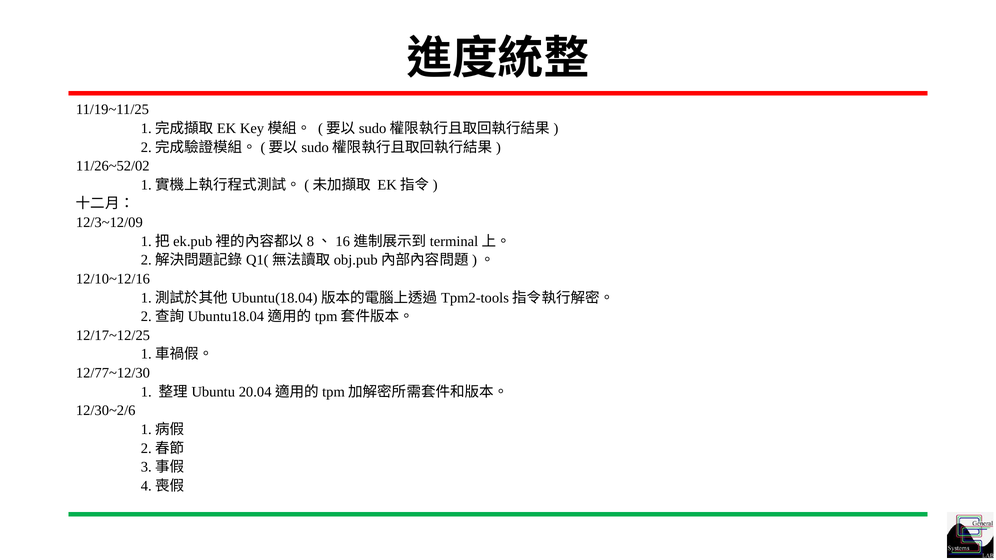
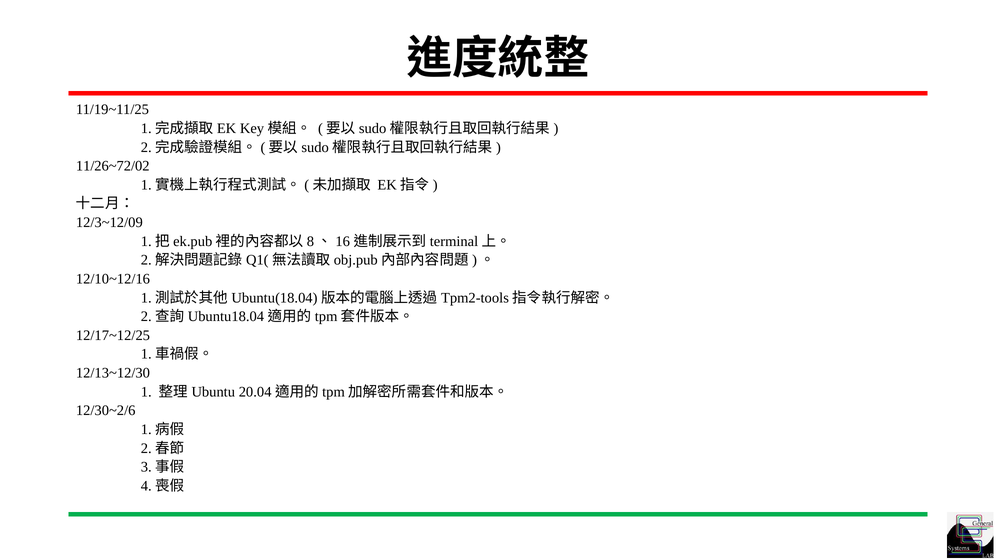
11/26~52/02: 11/26~52/02 -> 11/26~72/02
12/77~12/30: 12/77~12/30 -> 12/13~12/30
